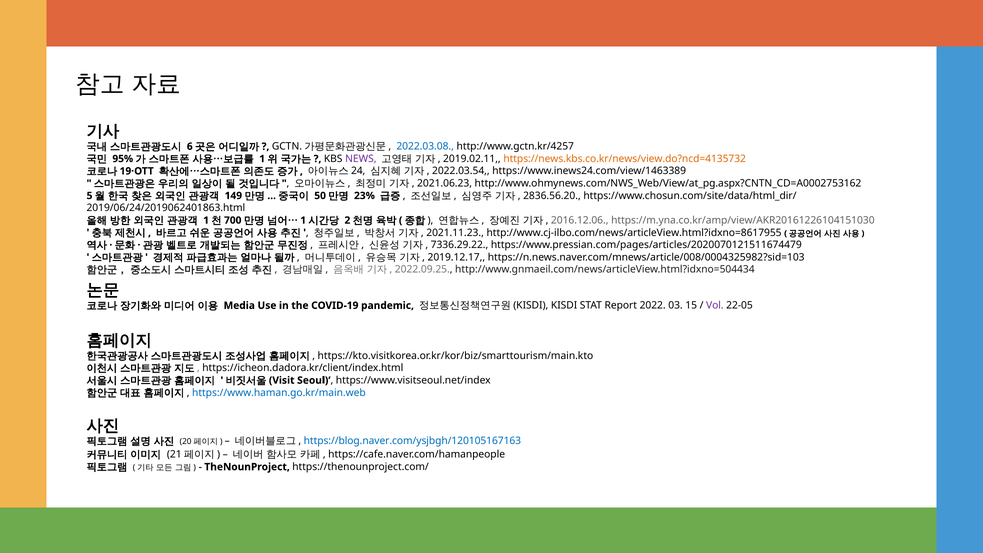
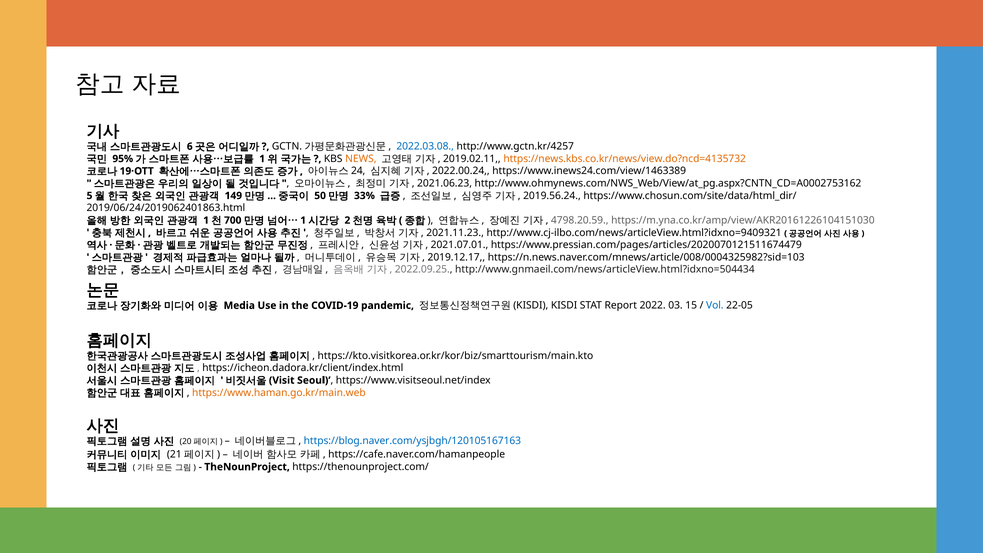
NEWS colour: purple -> orange
2022.03.54: 2022.03.54 -> 2022.00.24
23%: 23% -> 33%
2836.56.20: 2836.56.20 -> 2019.56.24
2016.12.06: 2016.12.06 -> 4798.20.59
http://www.cj-ilbo.com/news/articleView.html?idxno=8617955: http://www.cj-ilbo.com/news/articleView.html?idxno=8617955 -> http://www.cj-ilbo.com/news/articleView.html?idxno=9409321
7336.29.22: 7336.29.22 -> 2021.07.01
Vol colour: purple -> blue
https://www.haman.go.kr/main.web colour: blue -> orange
